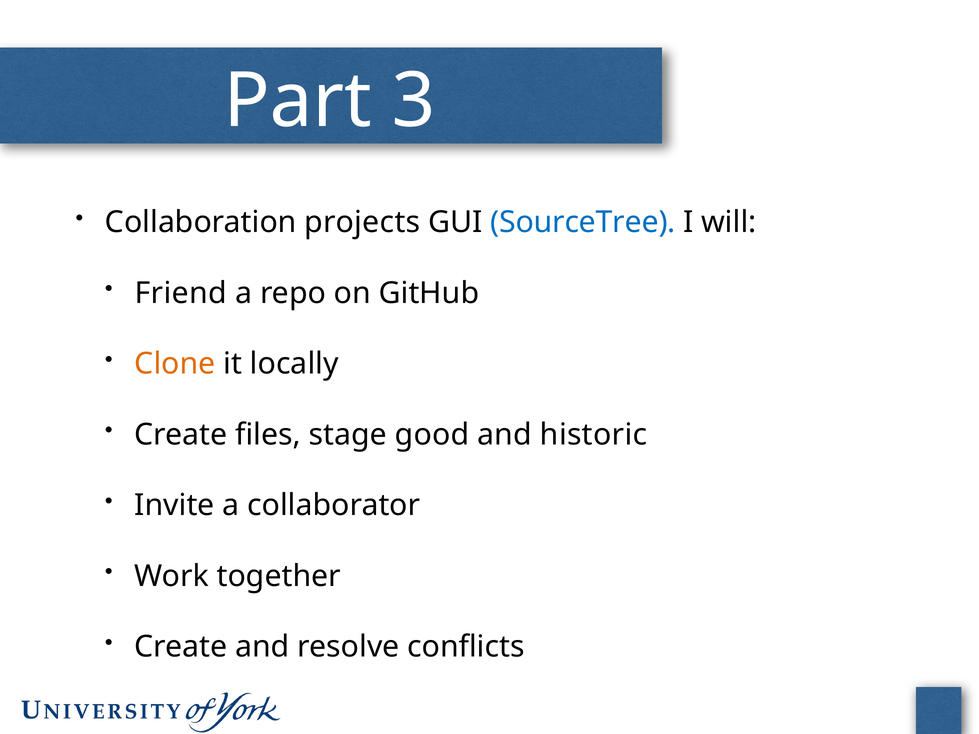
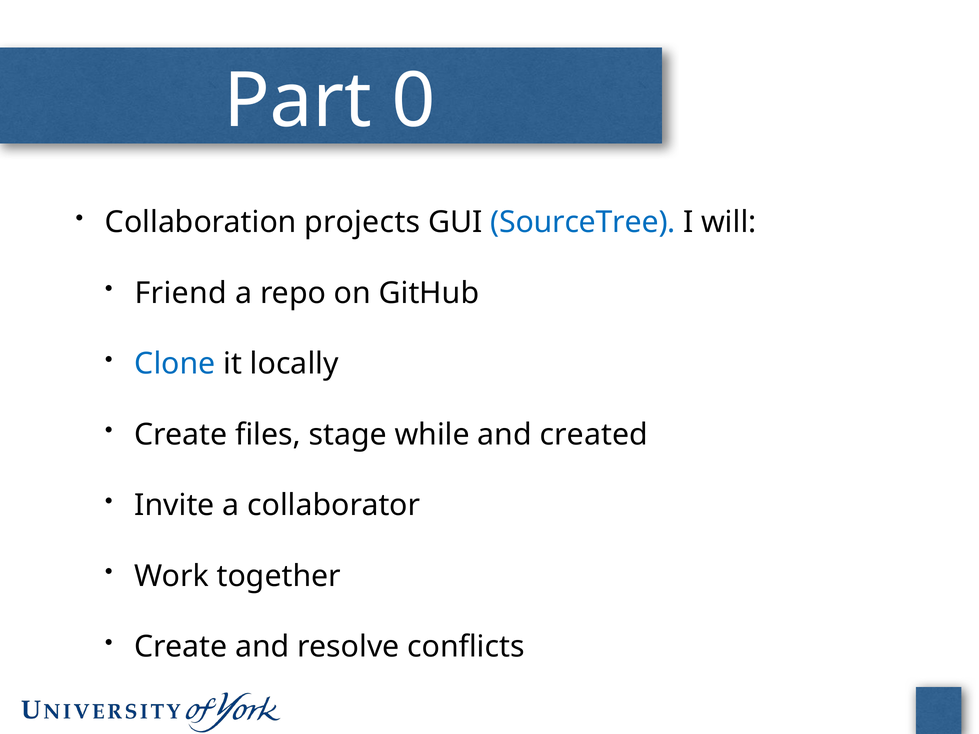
3: 3 -> 0
Clone colour: orange -> blue
good: good -> while
historic: historic -> created
